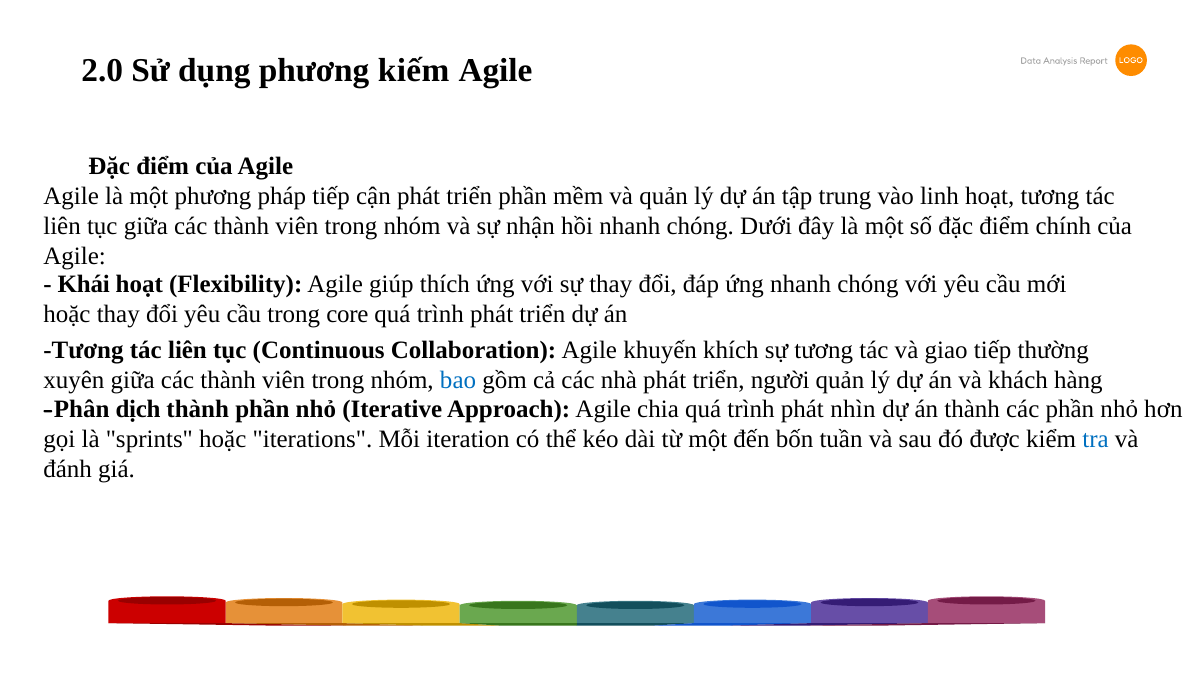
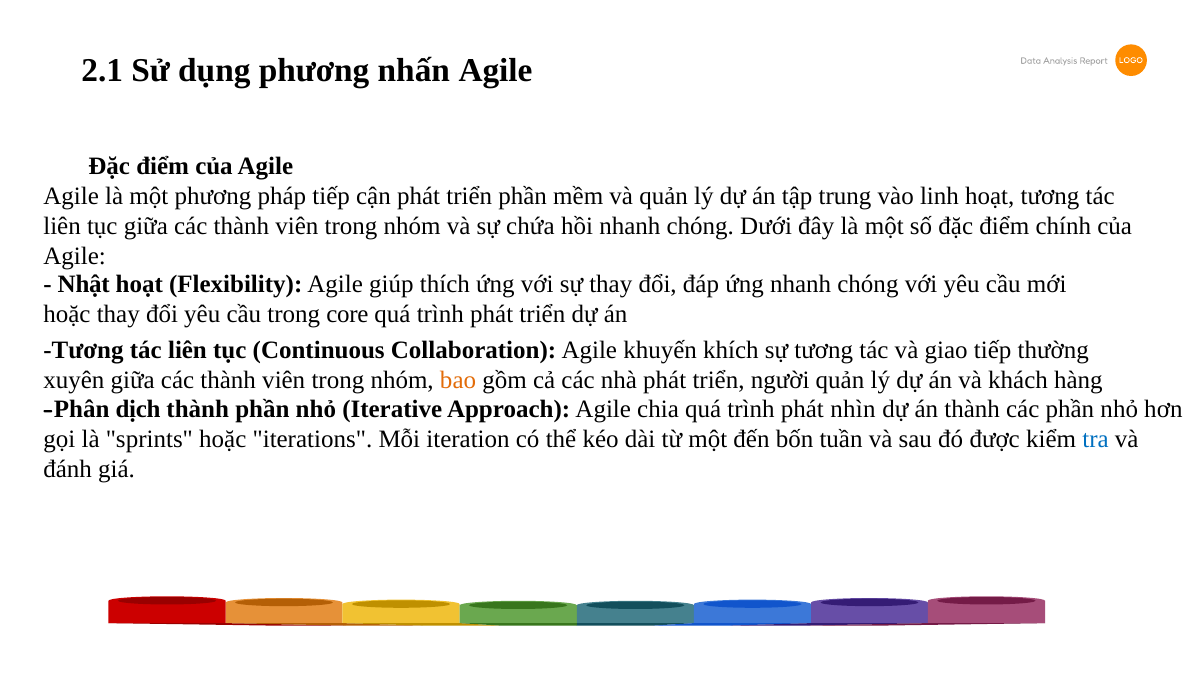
2.0: 2.0 -> 2.1
kiếm: kiếm -> nhấn
nhận: nhận -> chứa
Khái: Khái -> Nhật
bao colour: blue -> orange
